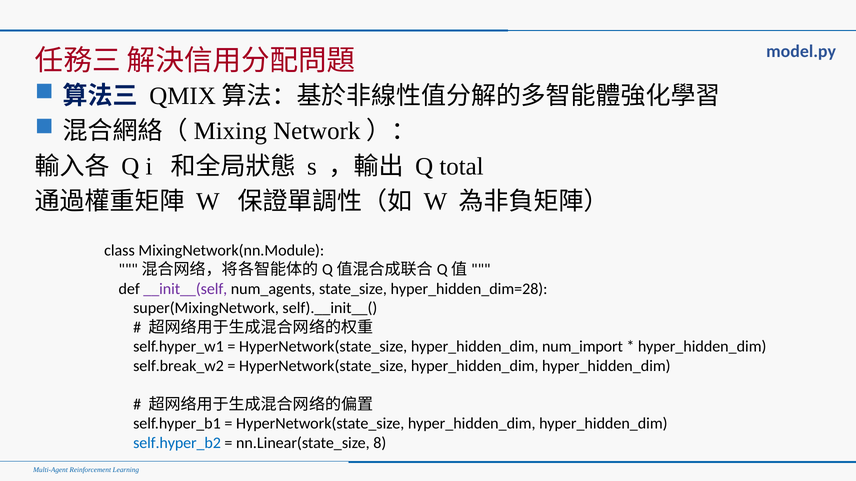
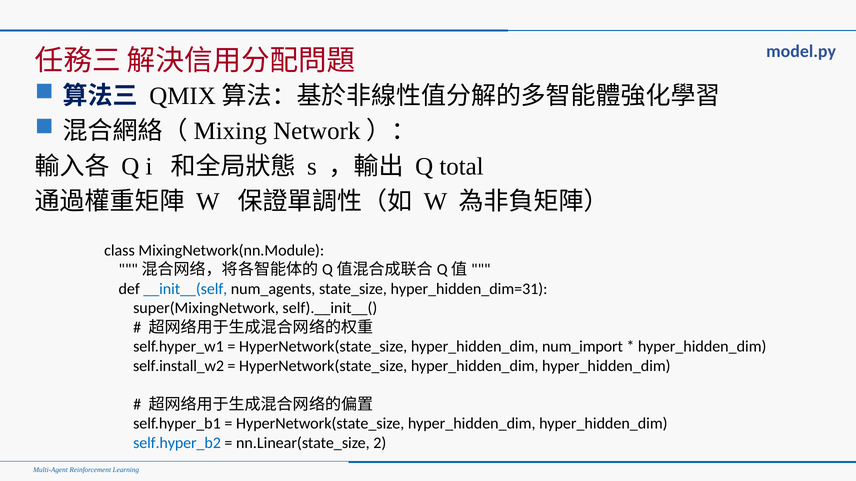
__init__(self colour: purple -> blue
hyper_hidden_dim=28: hyper_hidden_dim=28 -> hyper_hidden_dim=31
self.break_w2: self.break_w2 -> self.install_w2
8: 8 -> 2
